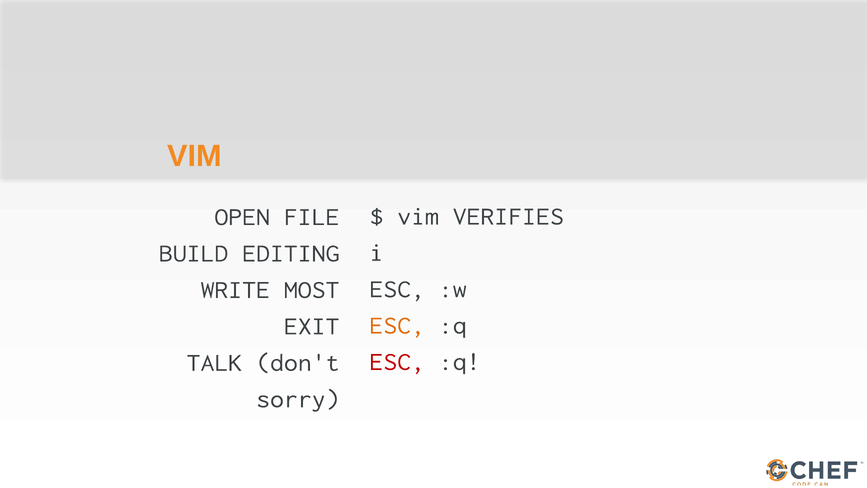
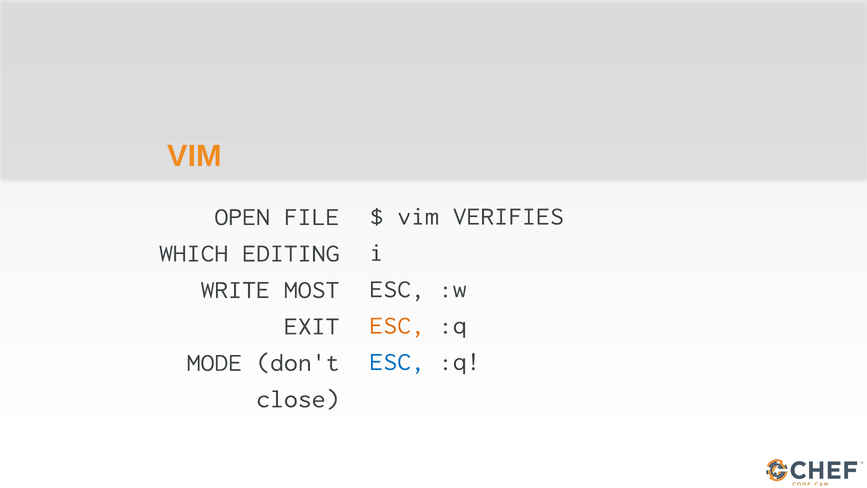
BUILD: BUILD -> WHICH
ESC at (397, 361) colour: red -> blue
TALK: TALK -> MODE
sorry: sorry -> close
